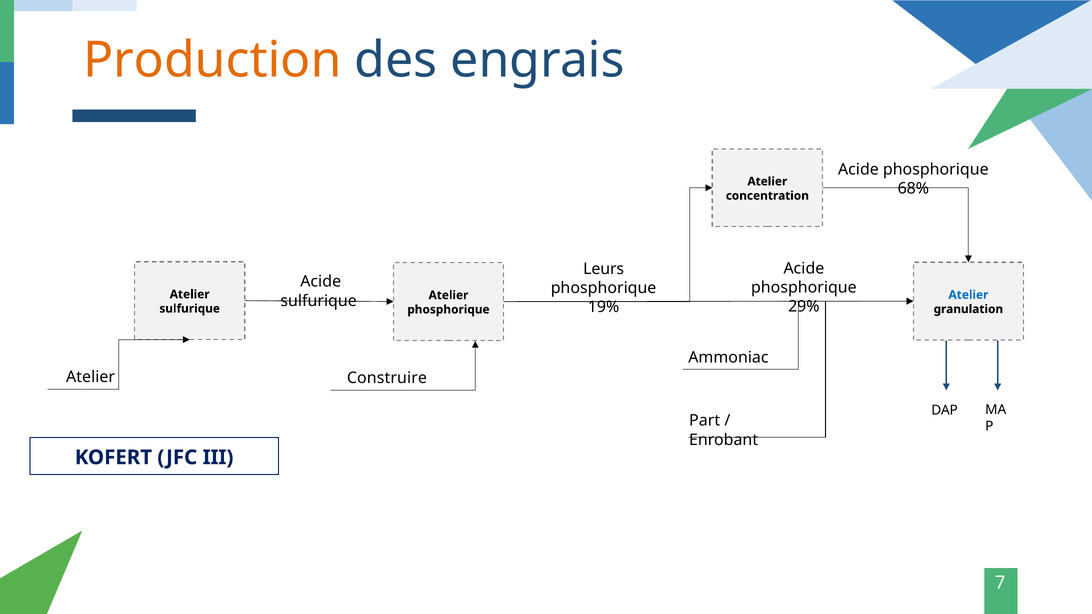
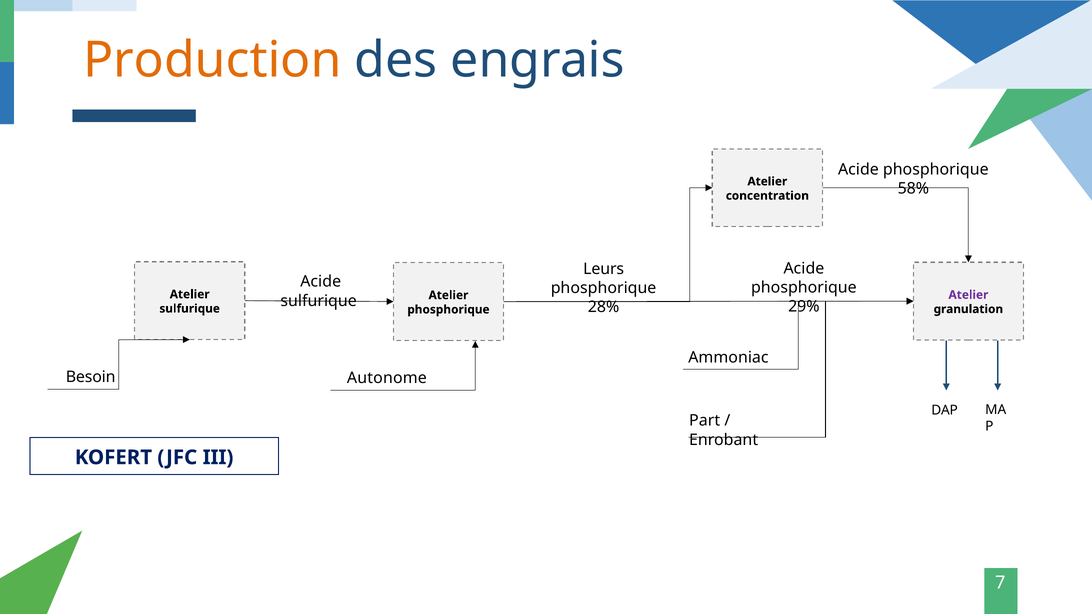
68%: 68% -> 58%
Atelier at (968, 295) colour: blue -> purple
19%: 19% -> 28%
Atelier at (91, 377): Atelier -> Besoin
Construire: Construire -> Autonome
